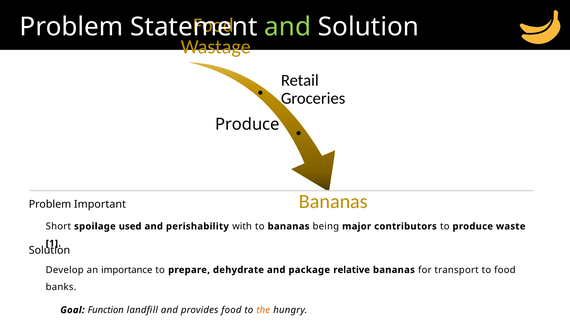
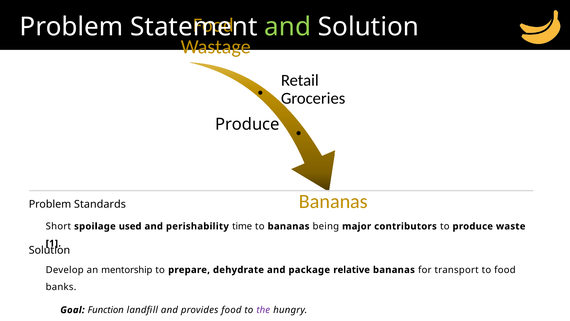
Important: Important -> Standards
with: with -> time
importance: importance -> mentorship
the colour: orange -> purple
